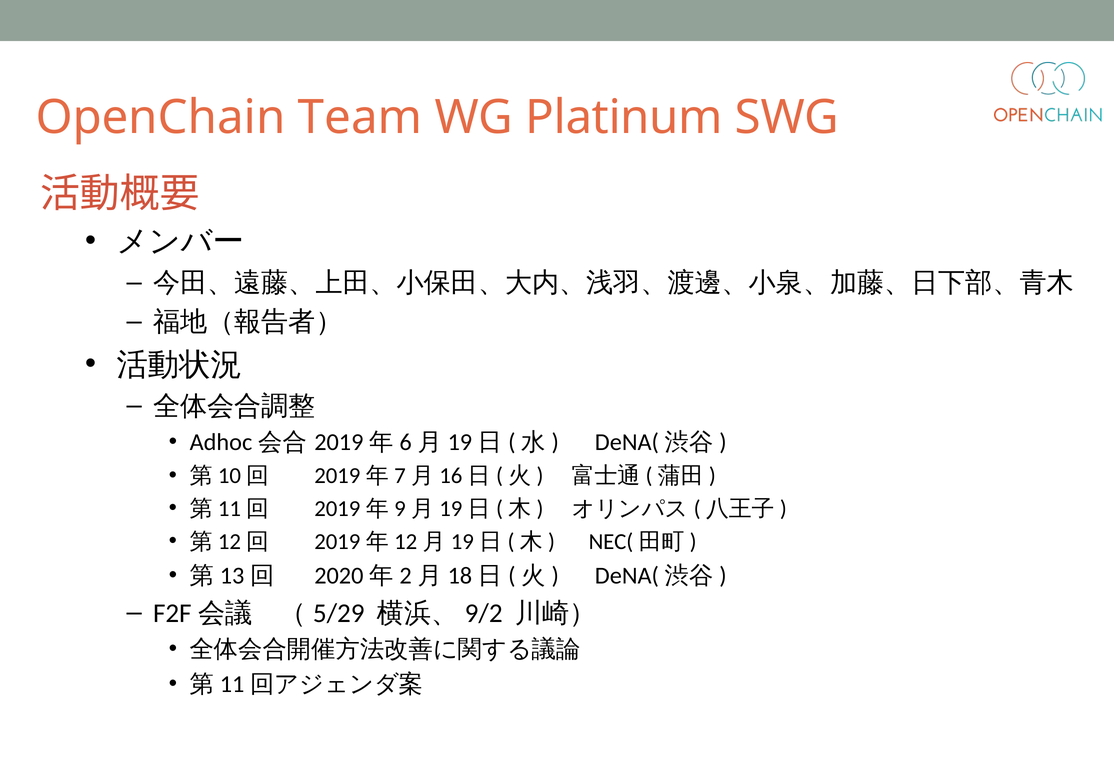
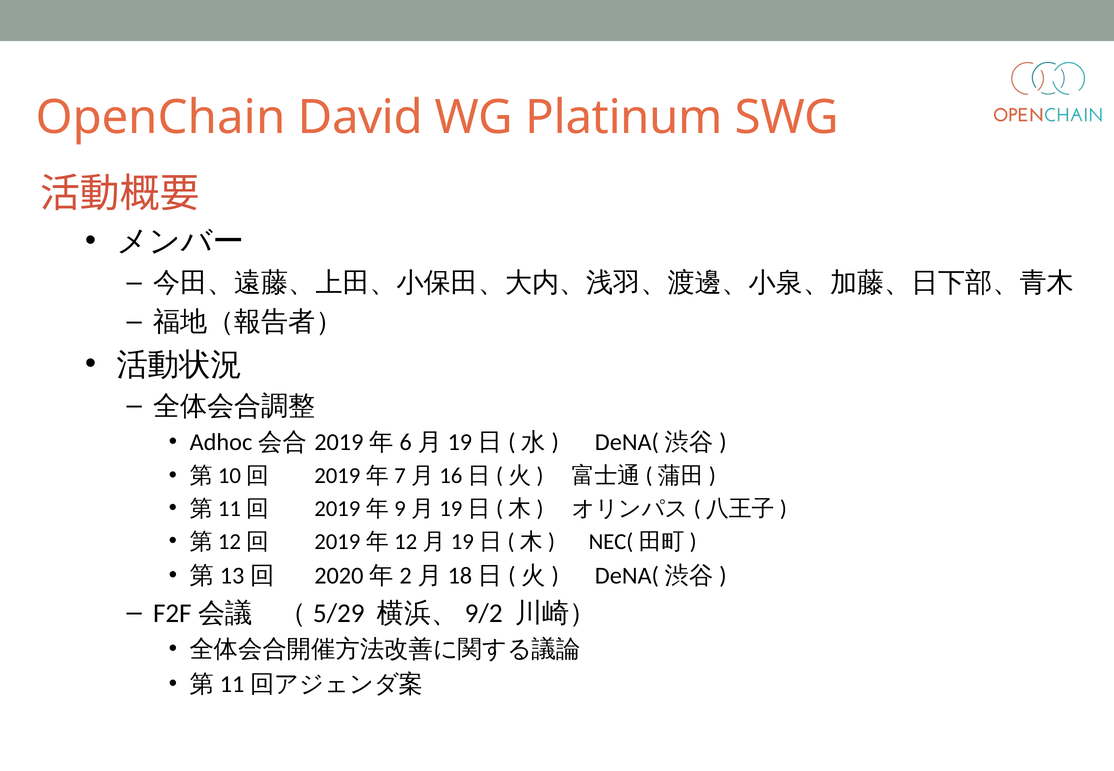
Team: Team -> David
